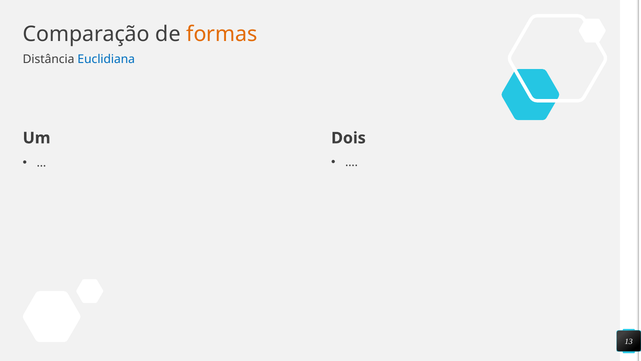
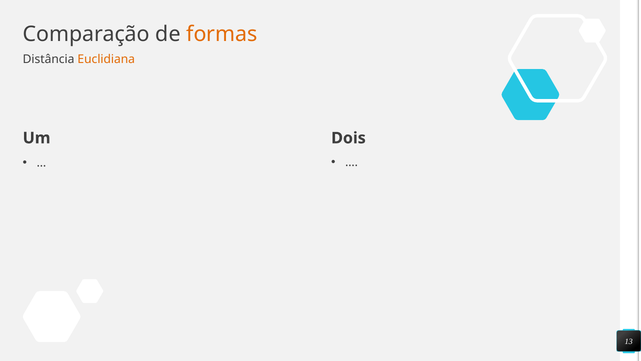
Euclidiana colour: blue -> orange
